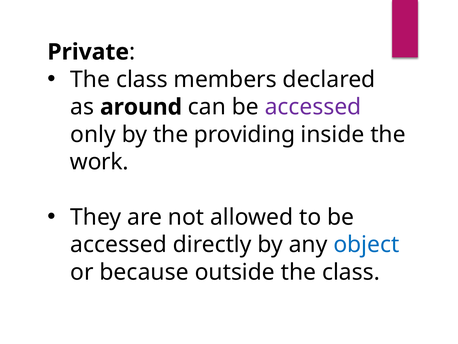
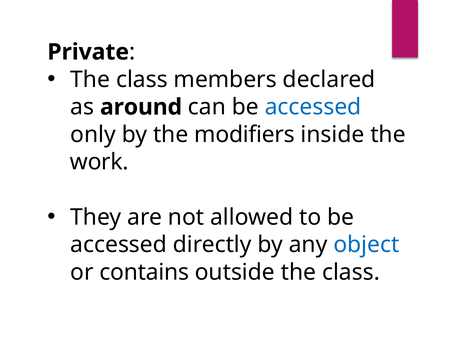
accessed at (313, 107) colour: purple -> blue
providing: providing -> modifiers
because: because -> contains
